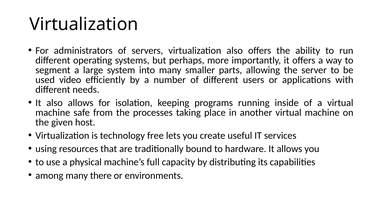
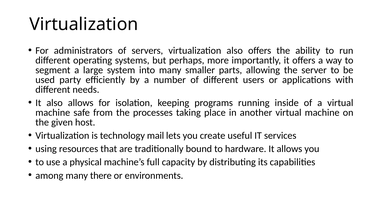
video: video -> party
free: free -> mail
